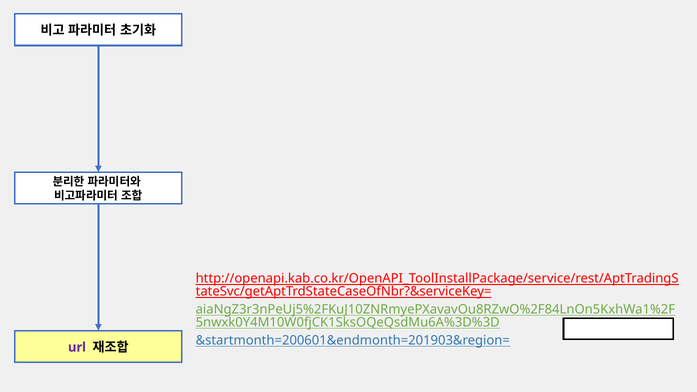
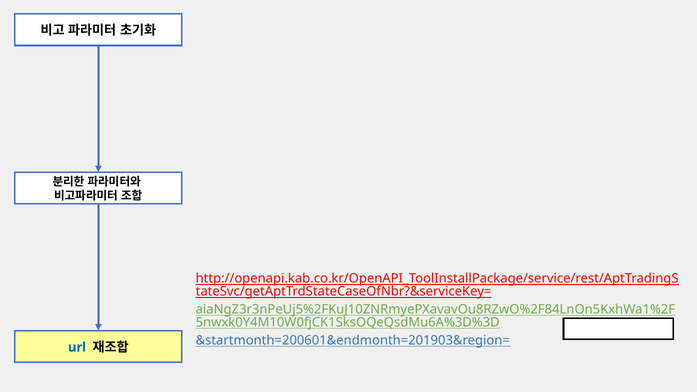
url colour: purple -> blue
